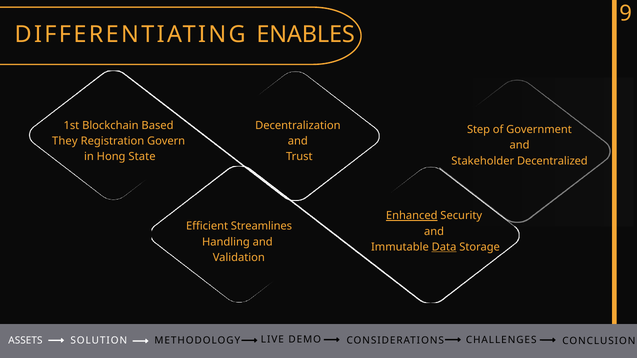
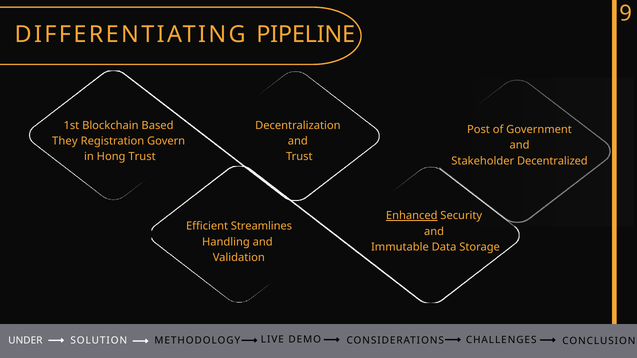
ENABLES: ENABLES -> PIPELINE
Step: Step -> Post
Hong State: State -> Trust
Data underline: present -> none
ASSETS: ASSETS -> UNDER
